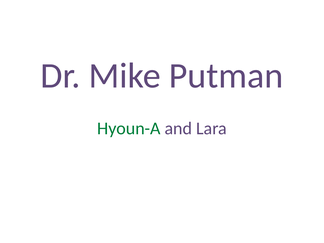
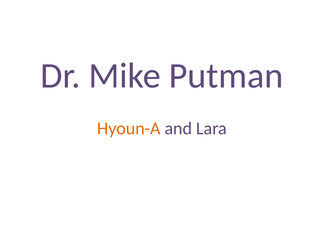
Hyoun-A colour: green -> orange
